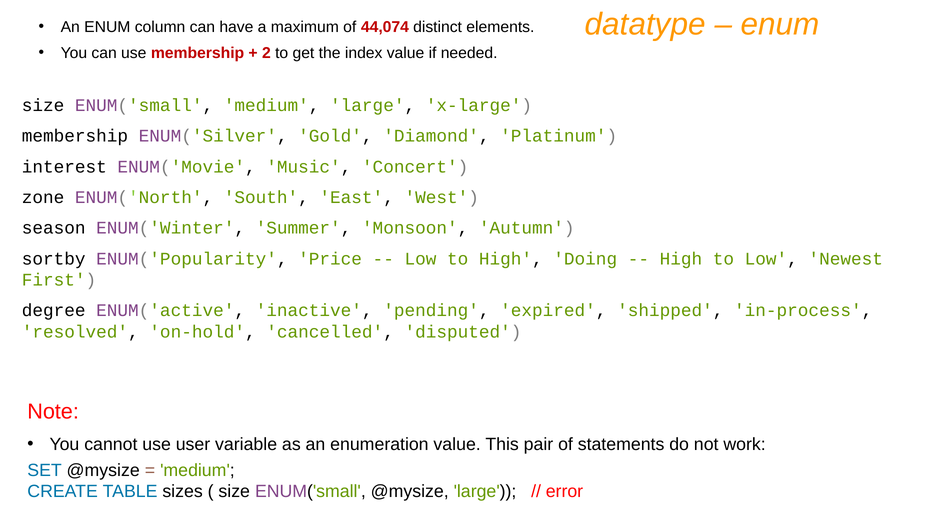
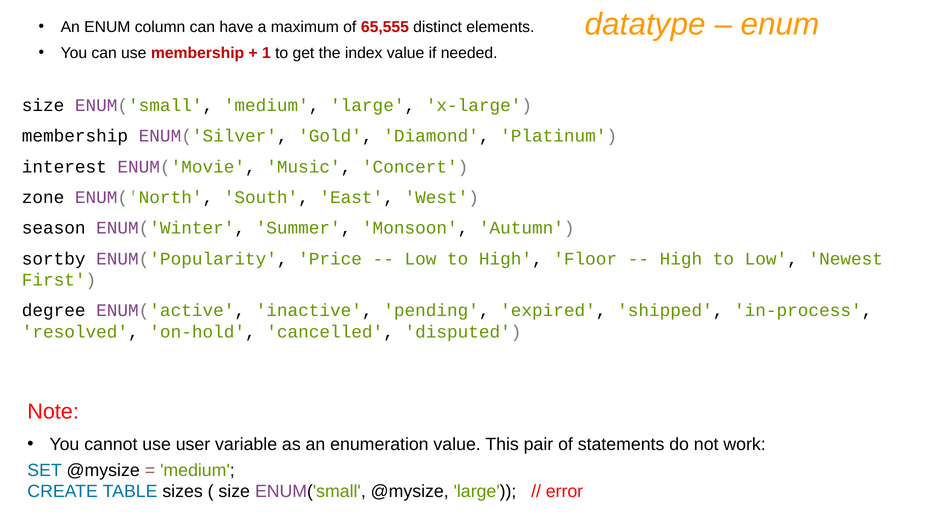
44,074: 44,074 -> 65,555
2: 2 -> 1
Doing: Doing -> Floor
